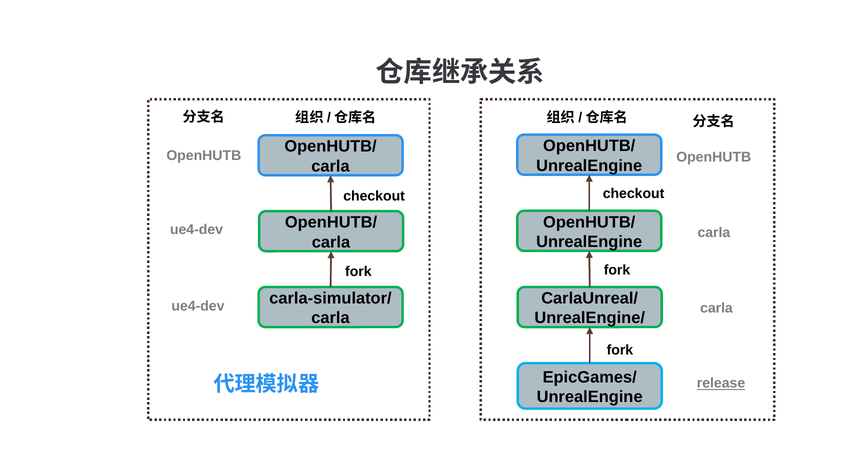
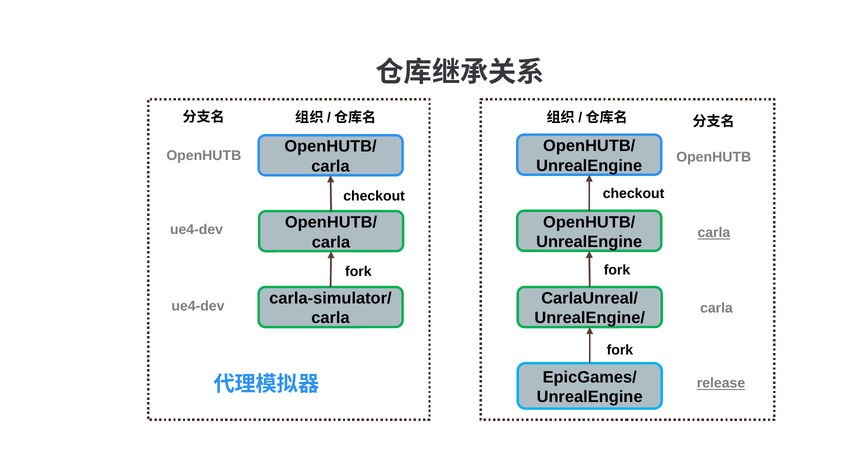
carla at (714, 233) underline: none -> present
